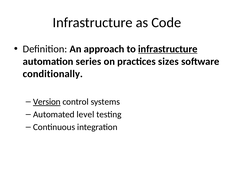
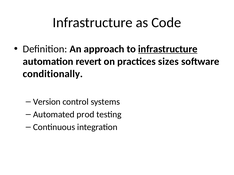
series: series -> revert
Version underline: present -> none
level: level -> prod
